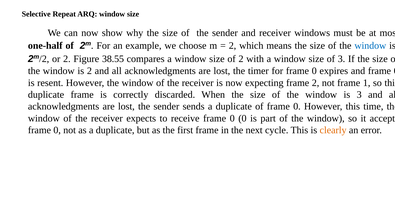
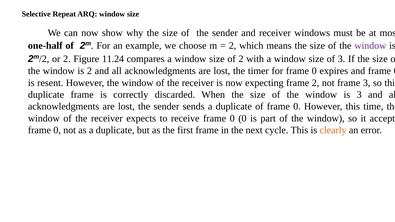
window at (370, 46) colour: blue -> purple
38.55: 38.55 -> 11.24
frame 1: 1 -> 3
